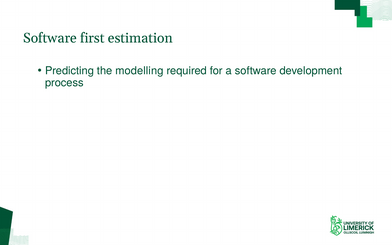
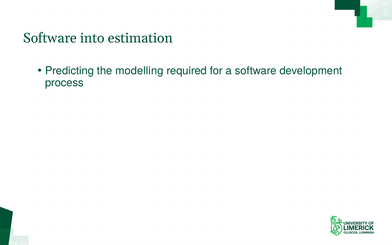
first: first -> into
